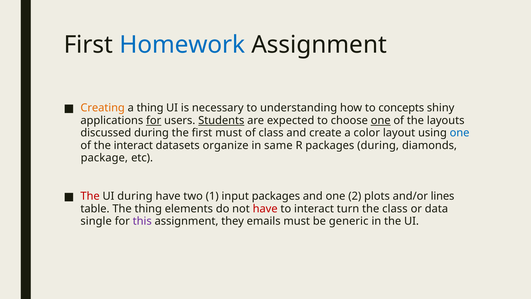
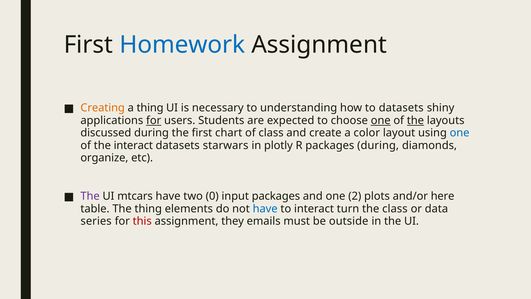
to concepts: concepts -> datasets
Students underline: present -> none
the at (415, 120) underline: none -> present
first must: must -> chart
organize: organize -> starwars
same: same -> plotly
package: package -> organize
The at (90, 196) colour: red -> purple
UI during: during -> mtcars
1: 1 -> 0
lines: lines -> here
have at (265, 209) colour: red -> blue
single: single -> series
this colour: purple -> red
generic: generic -> outside
